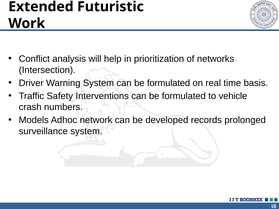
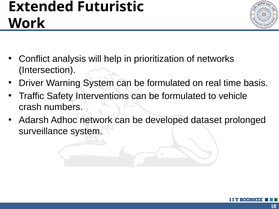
Models: Models -> Adarsh
records: records -> dataset
